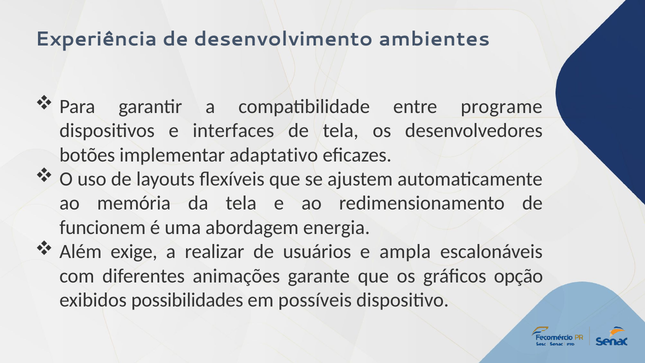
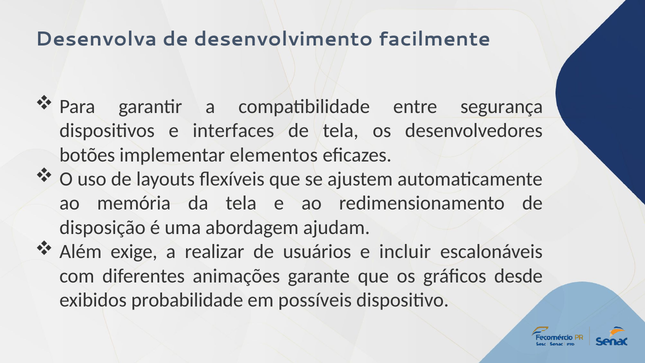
Experiência: Experiência -> Desenvolva
ambientes: ambientes -> facilmente
programe: programe -> segurança
adaptativo: adaptativo -> elementos
funcionem: funcionem -> disposição
energia: energia -> ajudam
ampla: ampla -> incluir
opção: opção -> desde
possibilidades: possibilidades -> probabilidade
